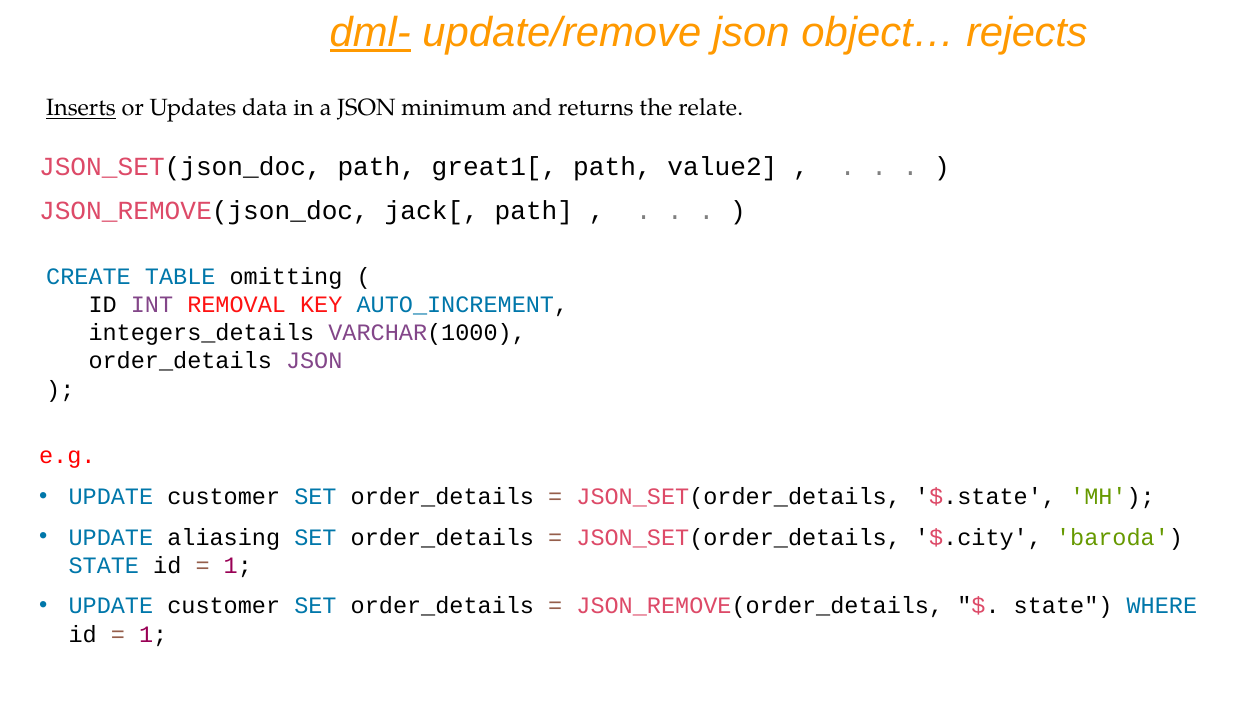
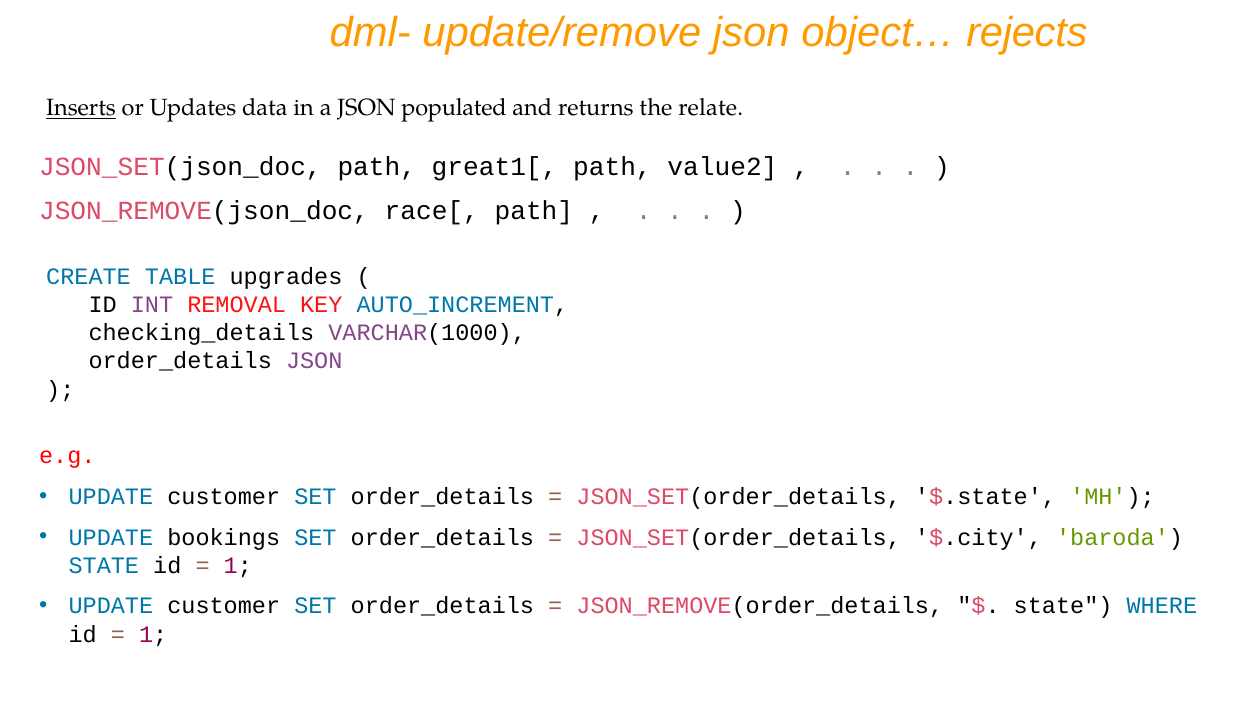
dml- underline: present -> none
minimum: minimum -> populated
jack[: jack[ -> race[
omitting: omitting -> upgrades
integers_details: integers_details -> checking_details
aliasing: aliasing -> bookings
